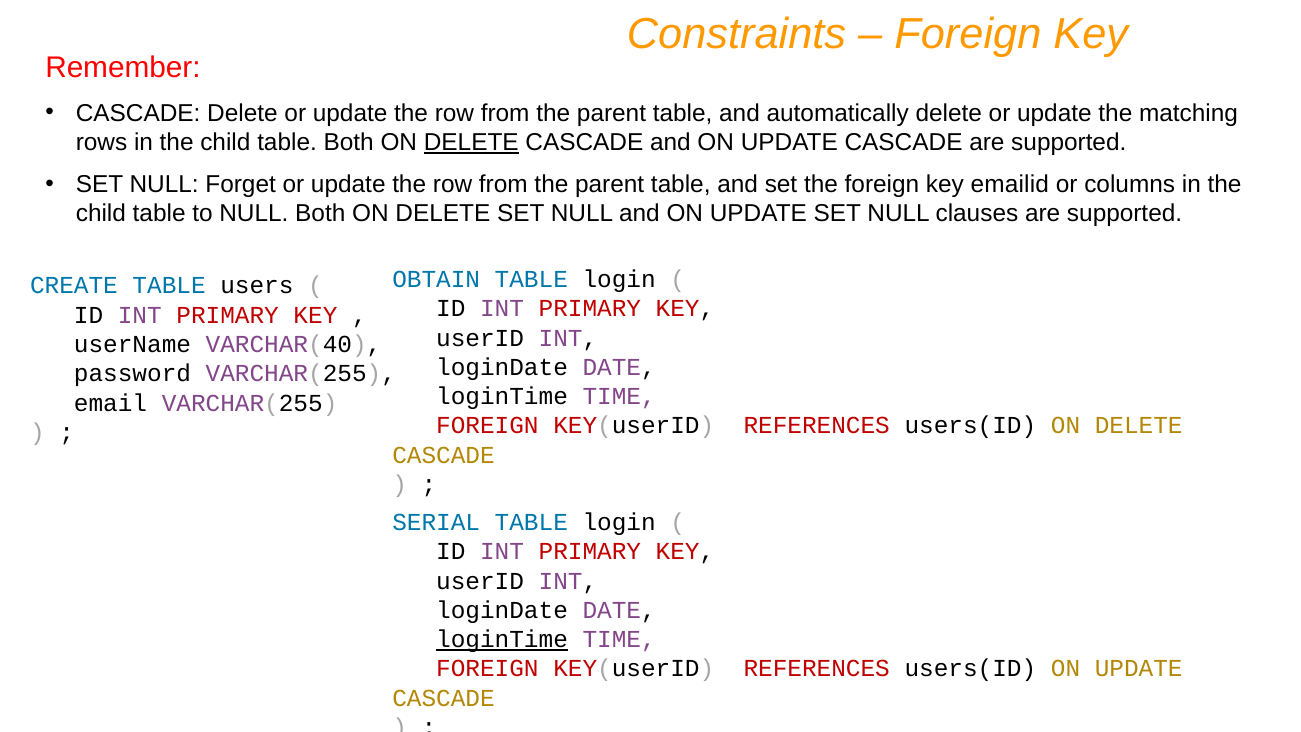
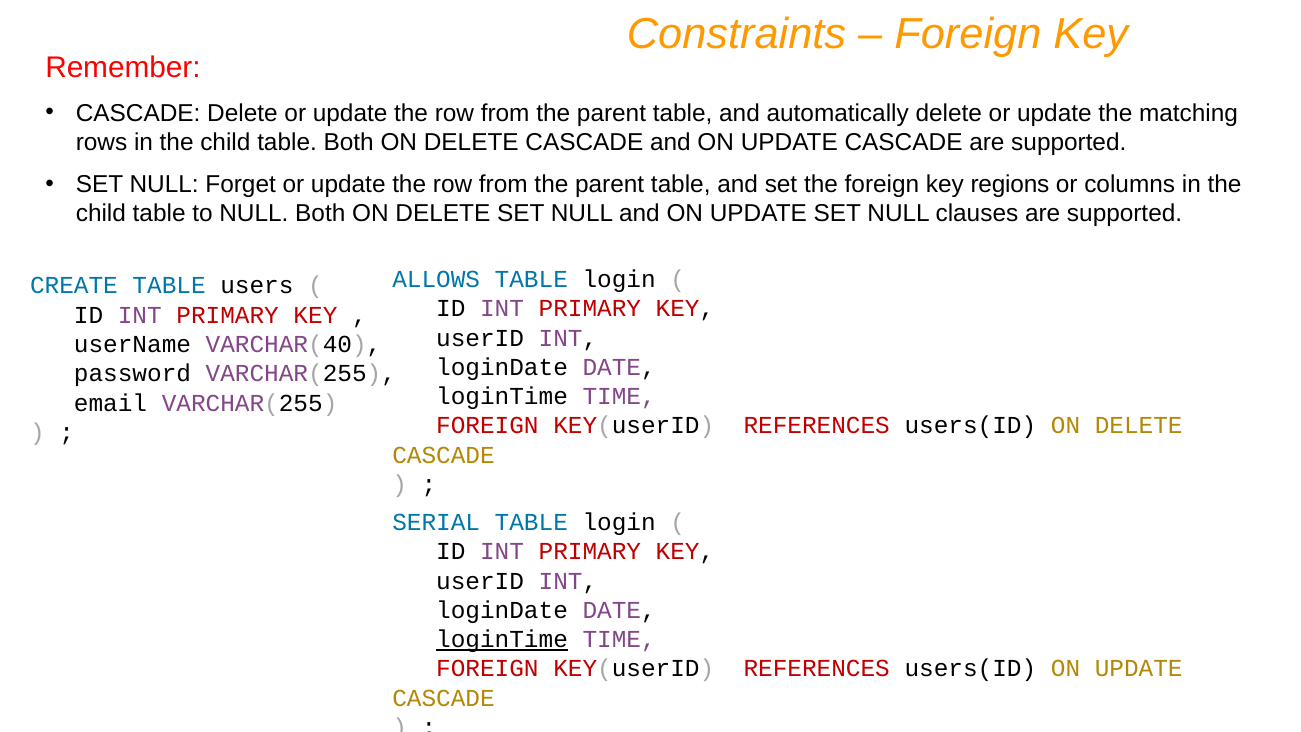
DELETE at (471, 142) underline: present -> none
emailid: emailid -> regions
OBTAIN: OBTAIN -> ALLOWS
